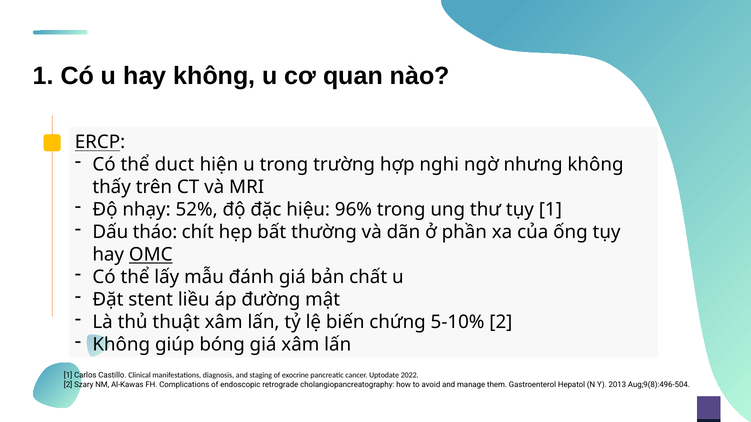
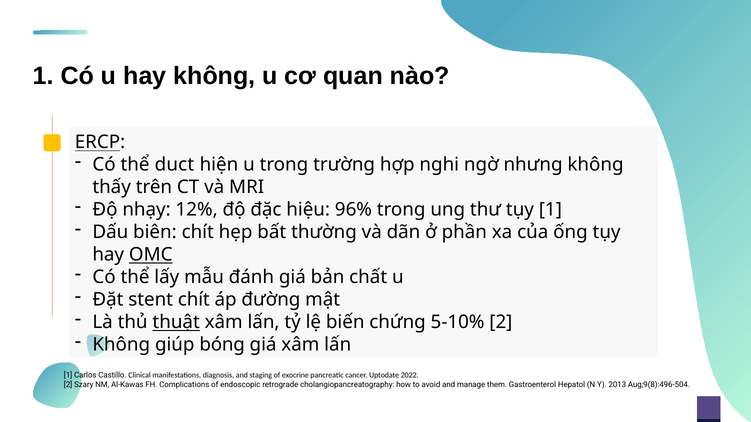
52%: 52% -> 12%
tháo: tháo -> biên
stent liều: liều -> chít
thuật underline: none -> present
